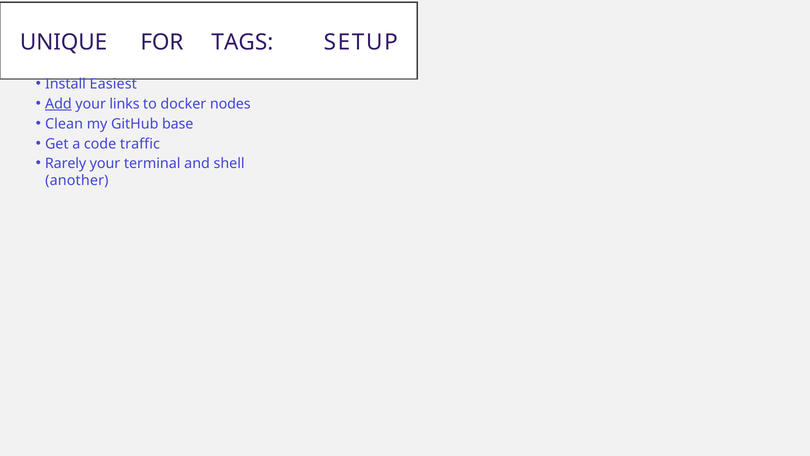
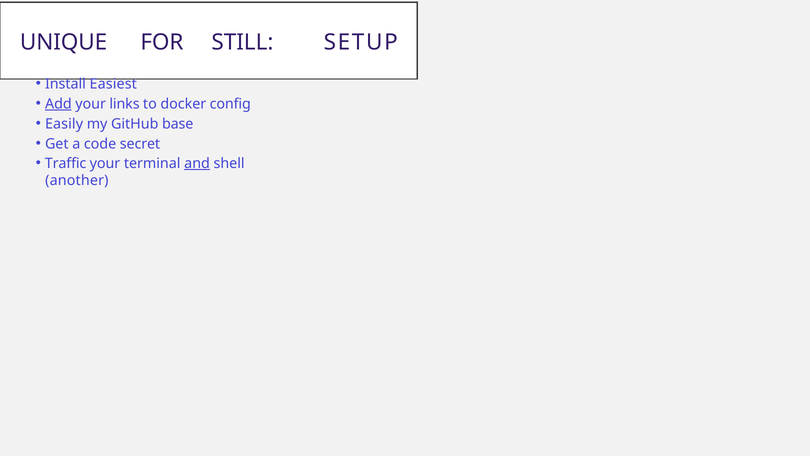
TAGS: TAGS -> STILL
nodes: nodes -> config
Clean: Clean -> Easily
traffic: traffic -> secret
Rarely: Rarely -> Traffic
and underline: none -> present
